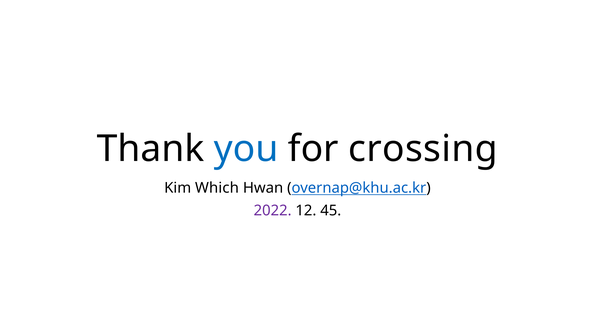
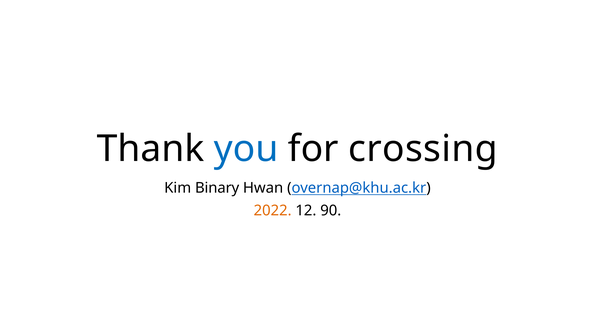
Which: Which -> Binary
2022 colour: purple -> orange
45: 45 -> 90
